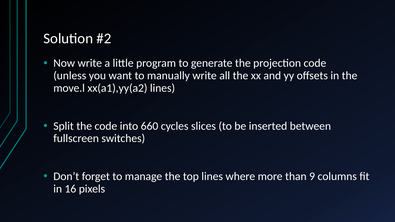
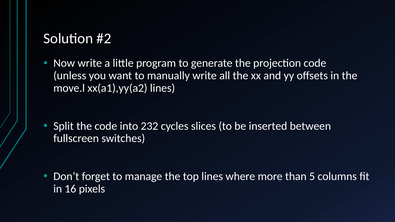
660: 660 -> 232
9: 9 -> 5
